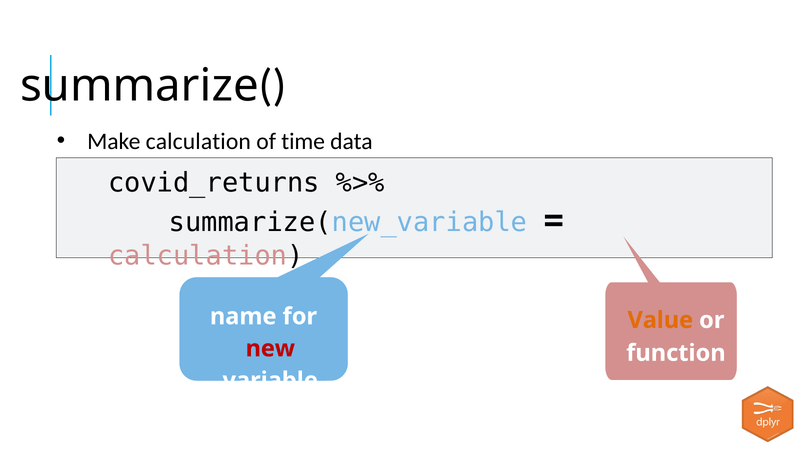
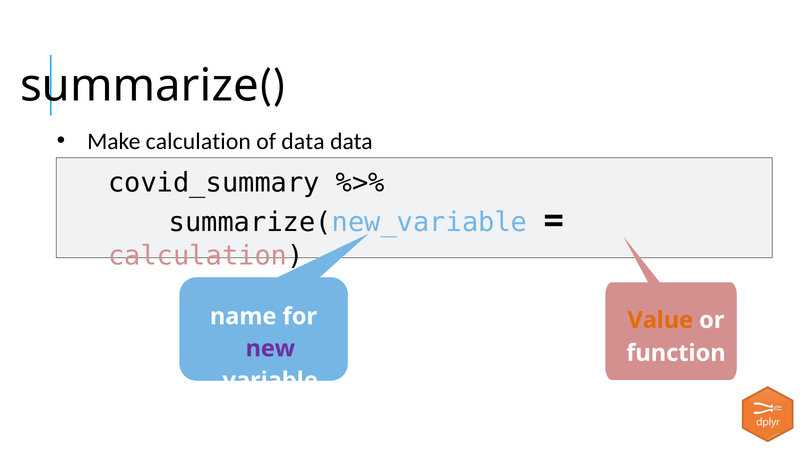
of time: time -> data
covid_returns: covid_returns -> covid_summary
new colour: red -> purple
